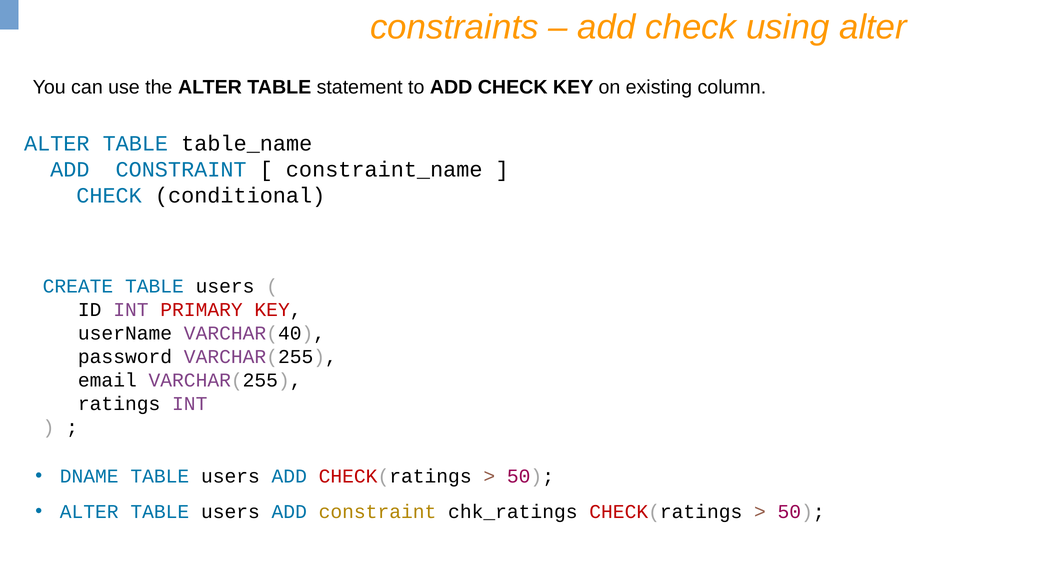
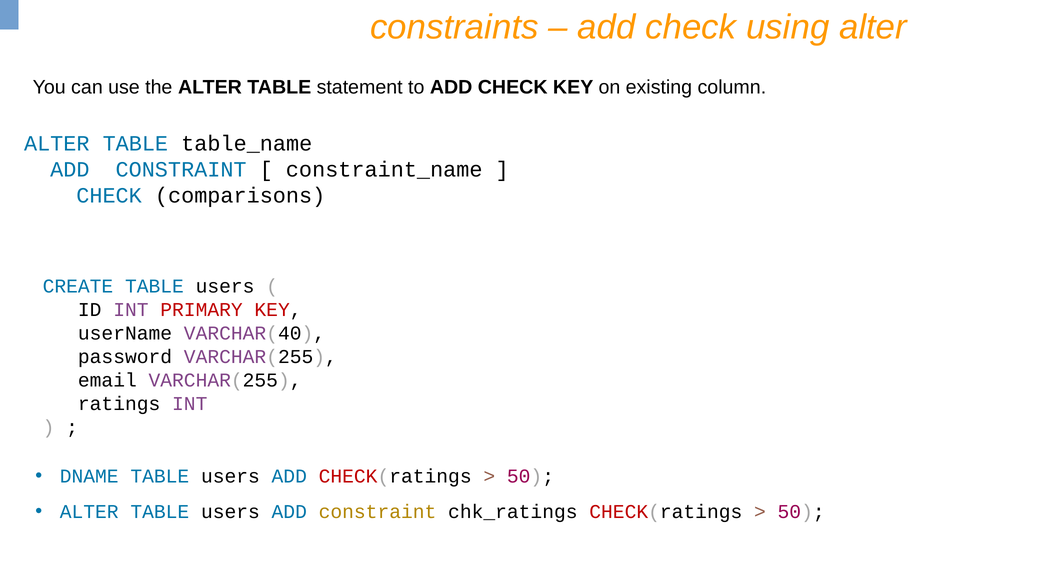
conditional: conditional -> comparisons
